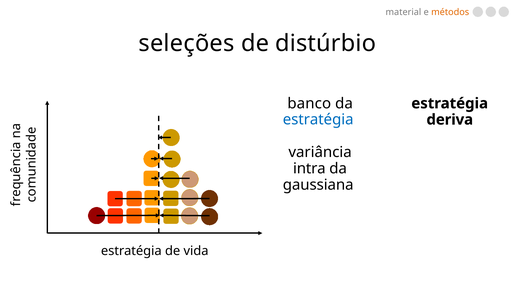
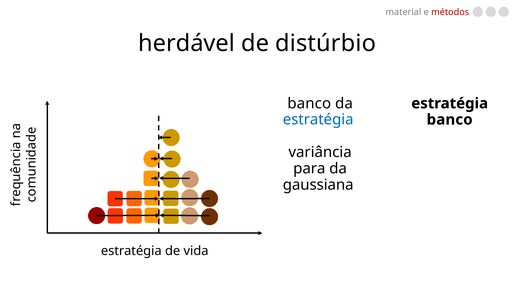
métodos colour: orange -> red
seleções: seleções -> herdável
deriva at (450, 119): deriva -> banco
intra: intra -> para
